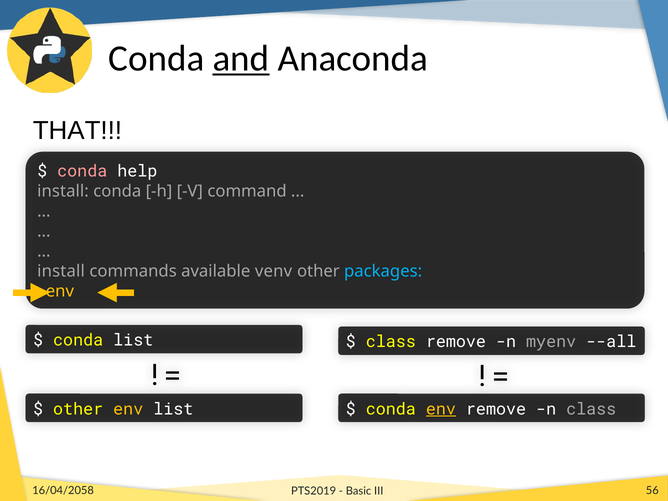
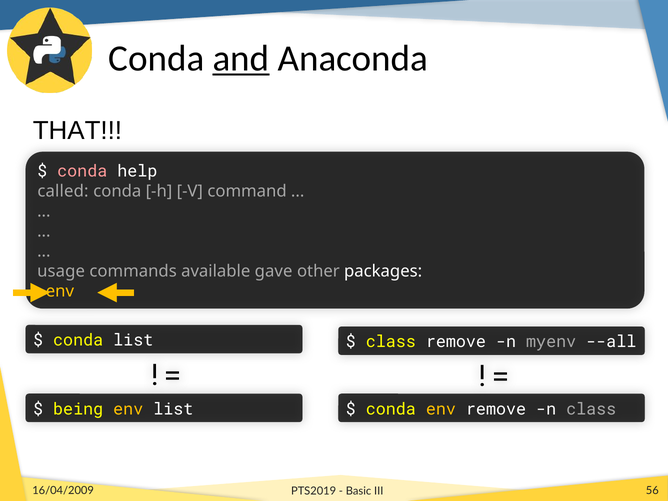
install at (63, 191): install -> called
install at (61, 271): install -> usage
venv: venv -> gave
packages colour: light blue -> white
other at (78, 409): other -> being
env at (441, 409) underline: present -> none
16/04/2058: 16/04/2058 -> 16/04/2009
